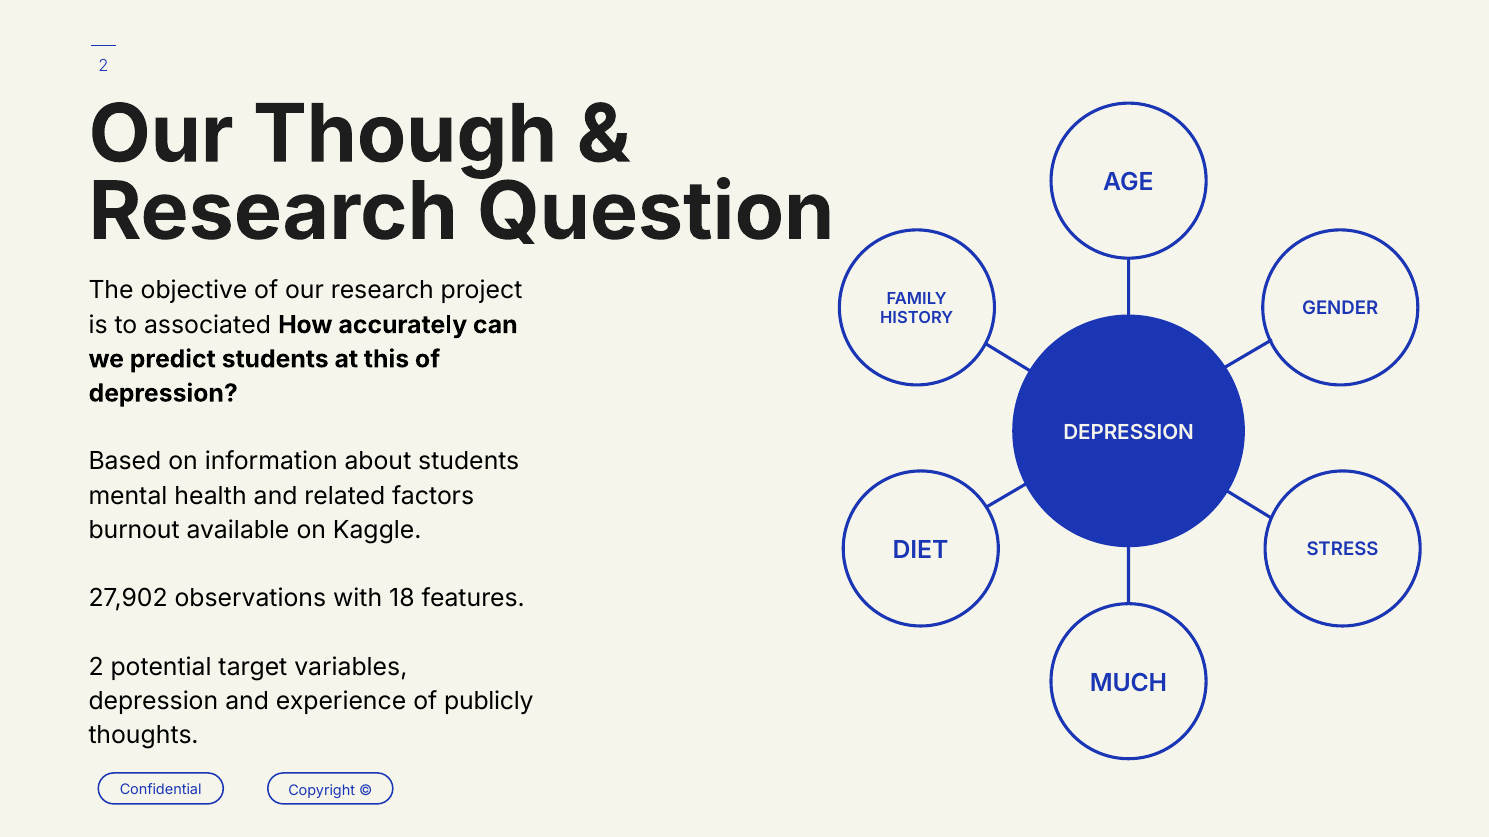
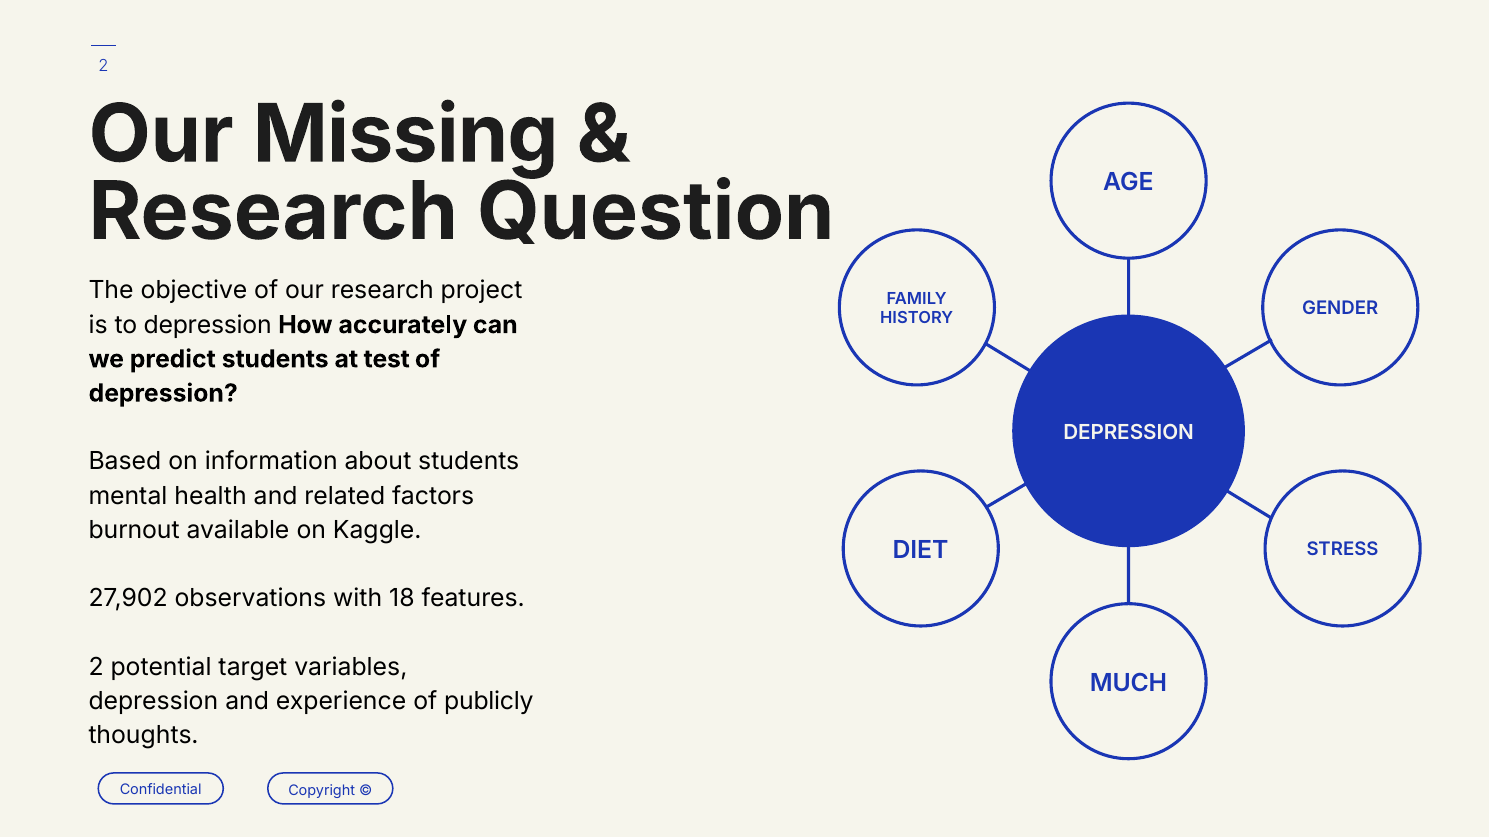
Though: Though -> Missing
to associated: associated -> depression
this: this -> test
